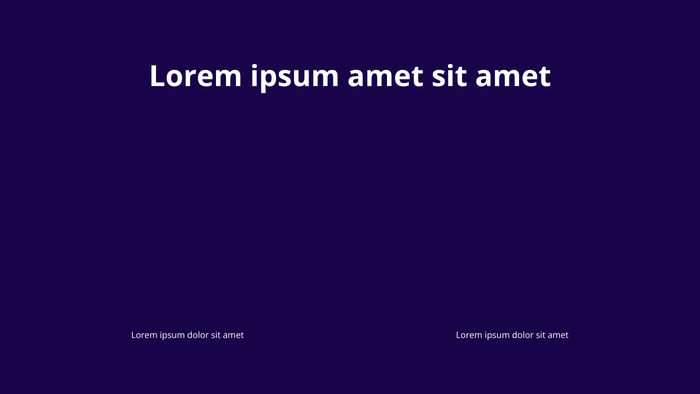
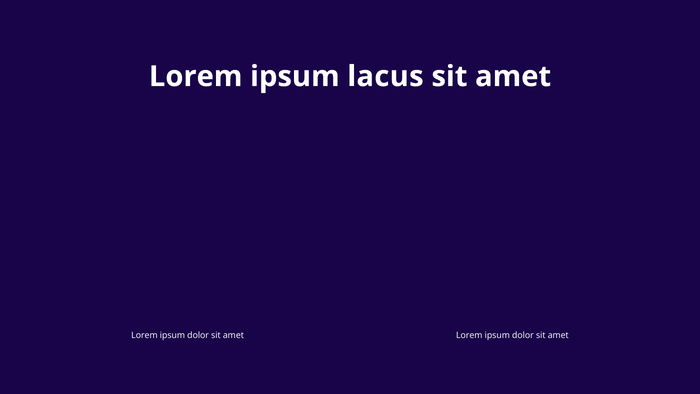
ipsum amet: amet -> lacus
